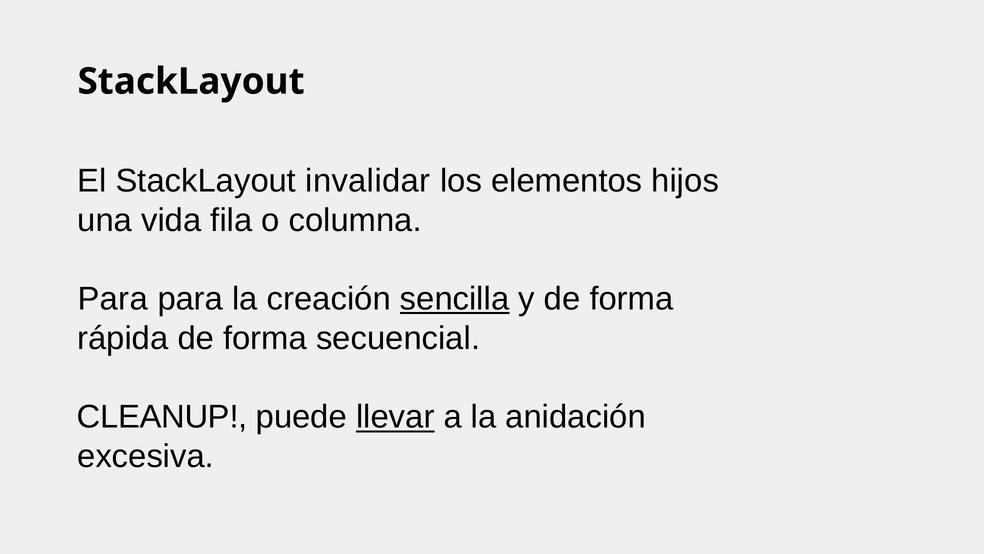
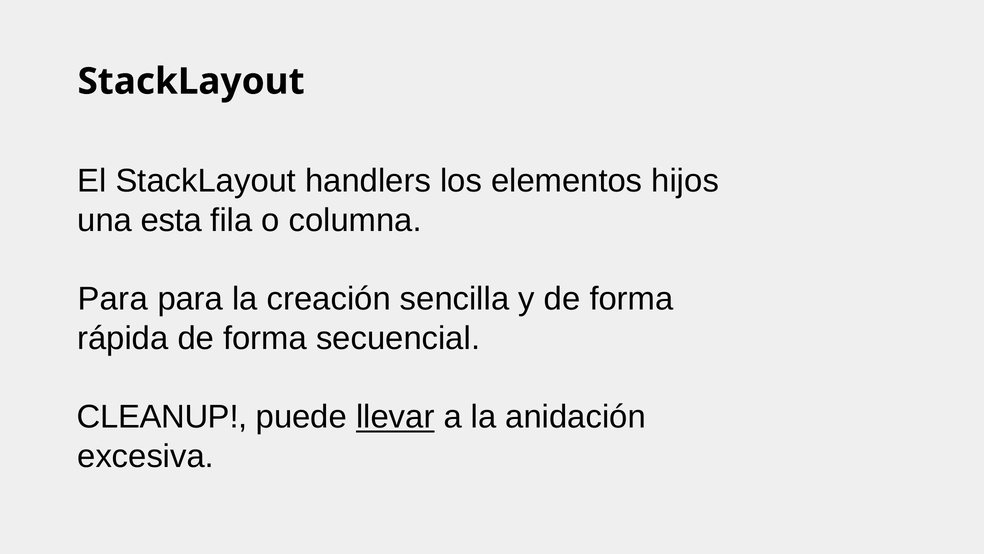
invalidar: invalidar -> handlers
vida: vida -> esta
sencilla underline: present -> none
